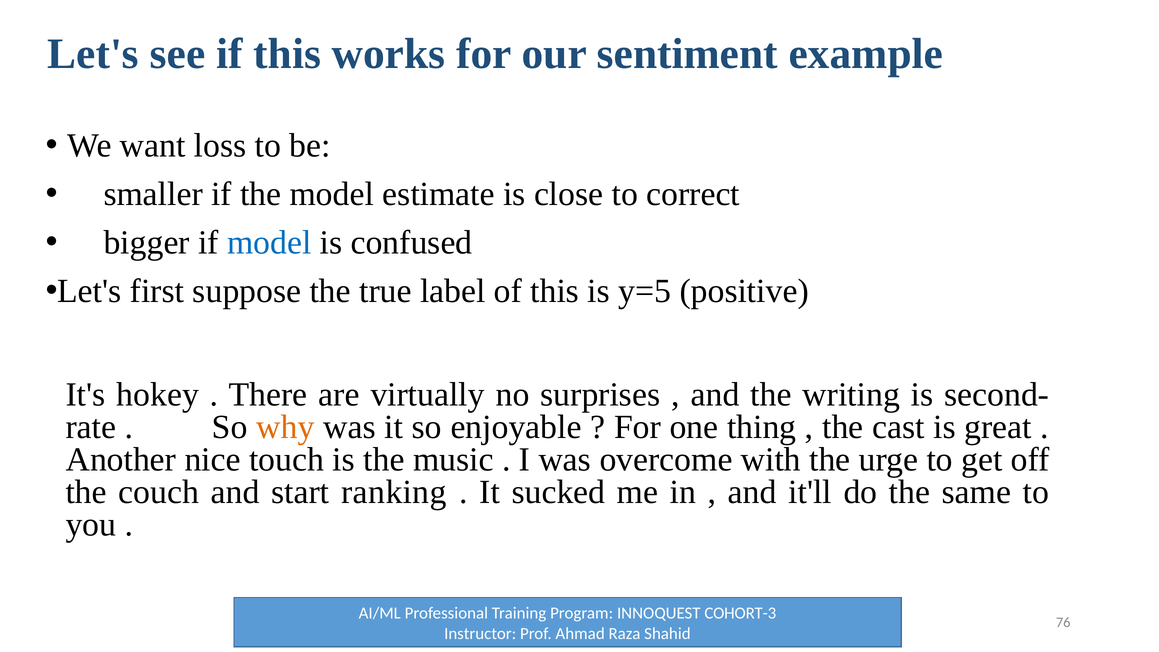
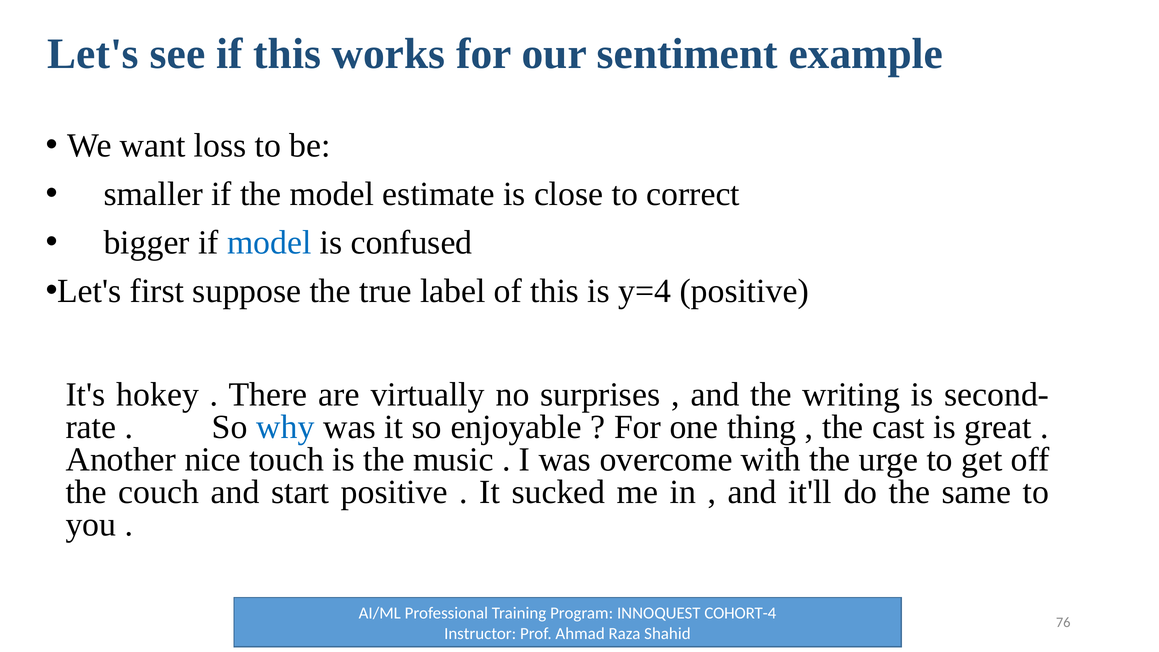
y=5: y=5 -> y=4
why colour: orange -> blue
start ranking: ranking -> positive
COHORT-3: COHORT-3 -> COHORT-4
